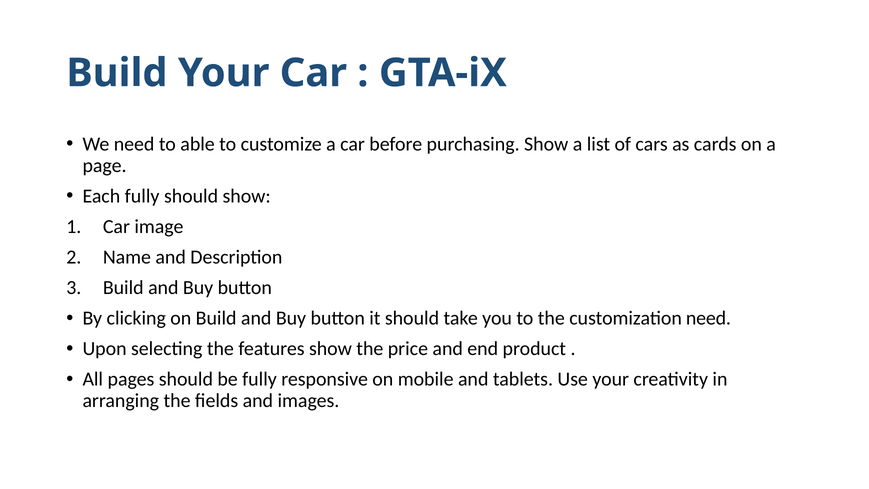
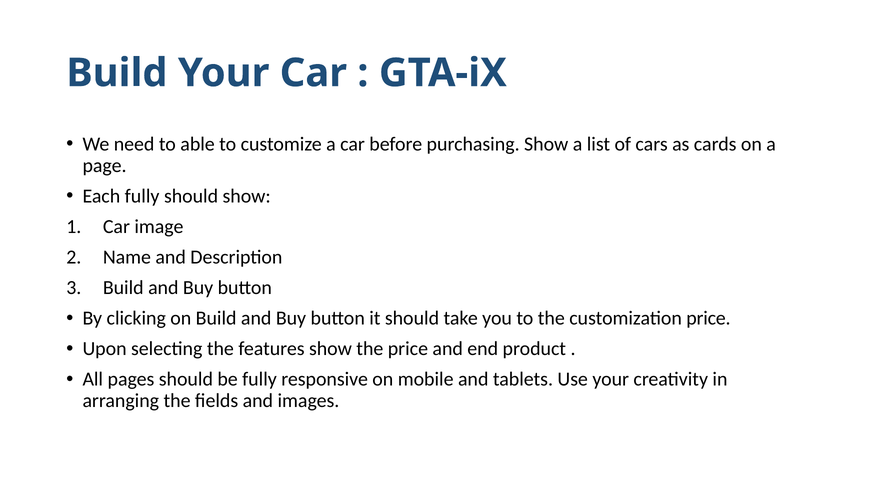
customization need: need -> price
